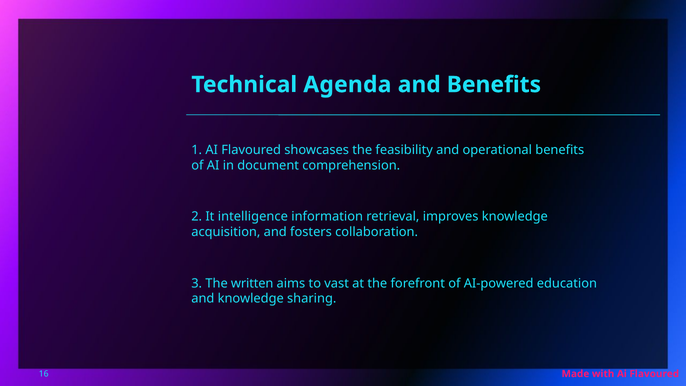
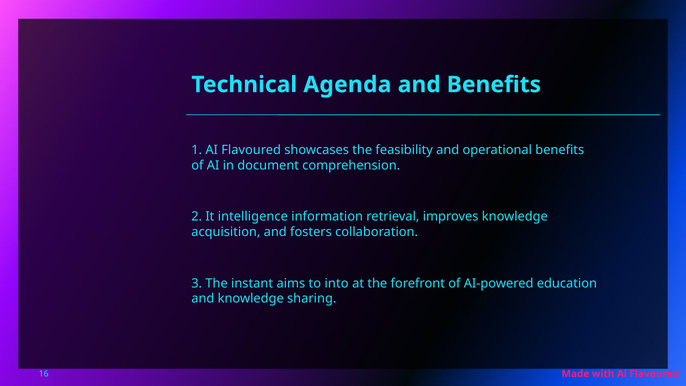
written: written -> instant
vast: vast -> into
